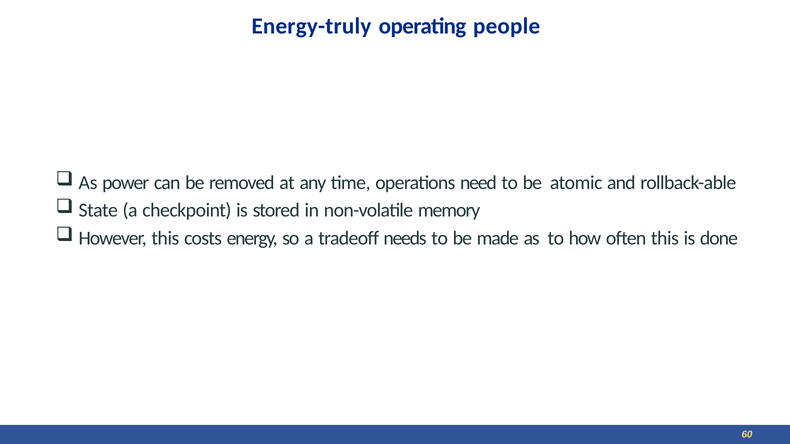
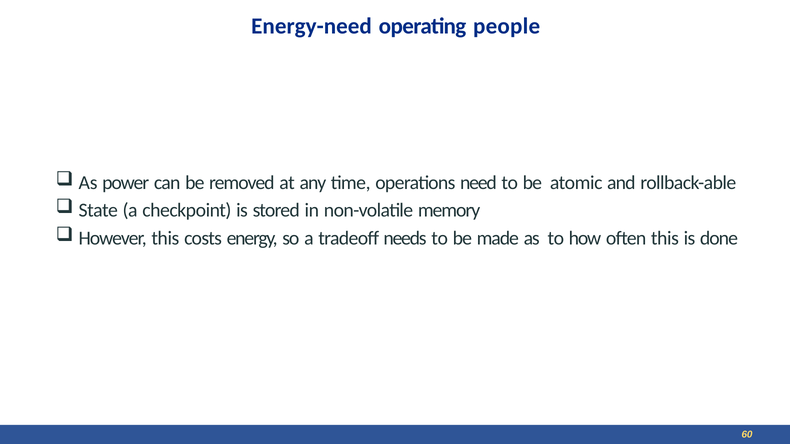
Energy-truly: Energy-truly -> Energy-need
